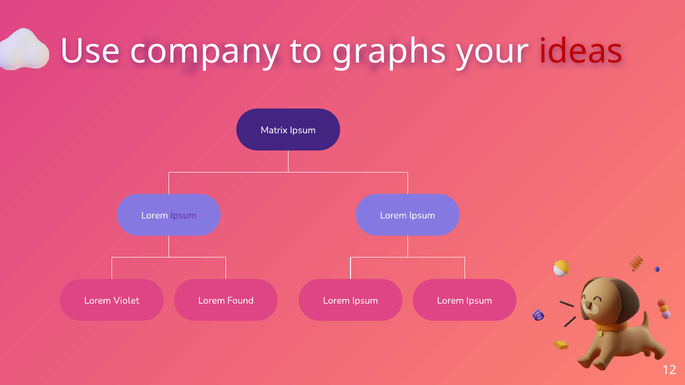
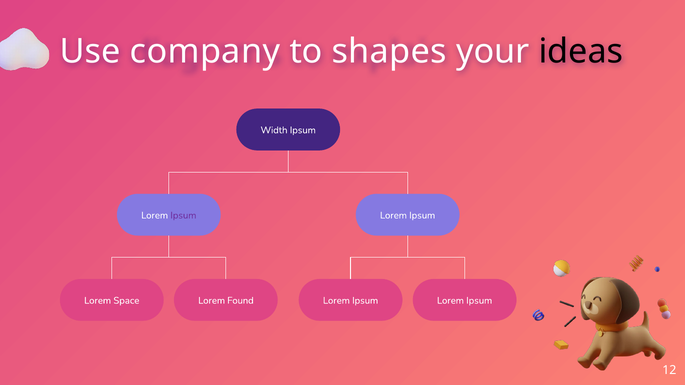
graphs: graphs -> shapes
ideas colour: red -> black
Matrix: Matrix -> Width
Violet: Violet -> Space
